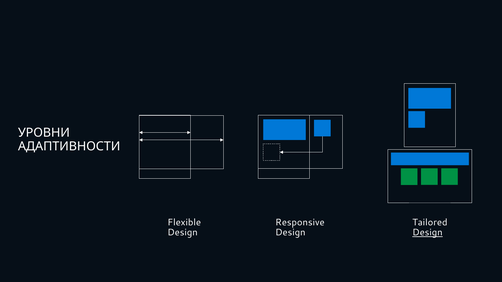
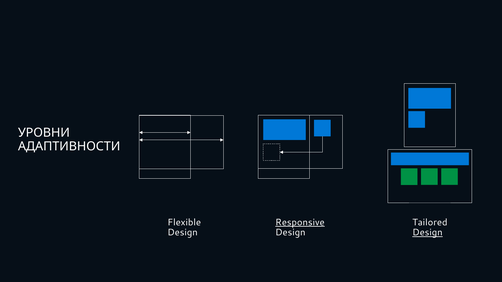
Responsive underline: none -> present
